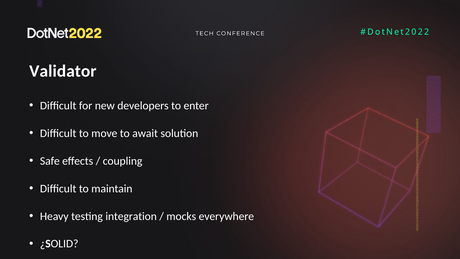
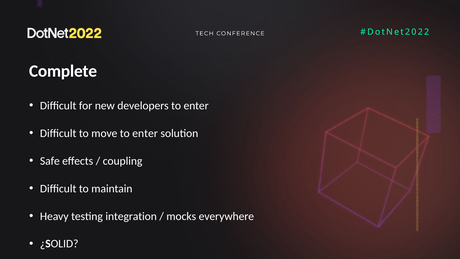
Validator: Validator -> Complete
move to await: await -> enter
